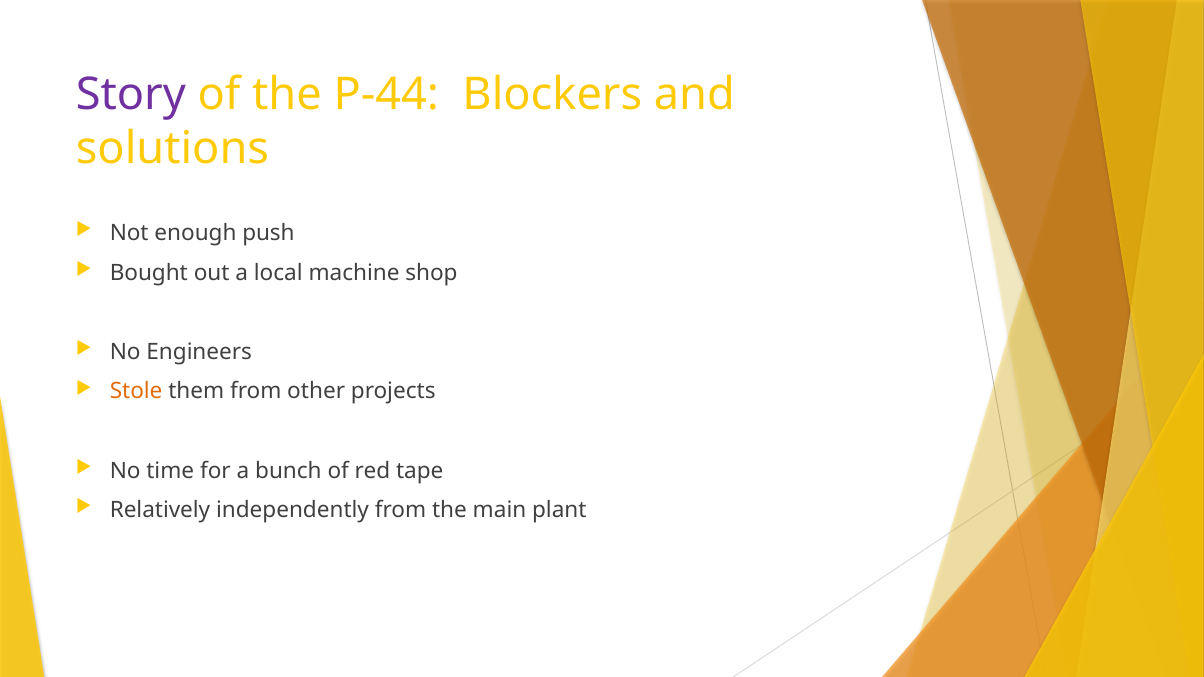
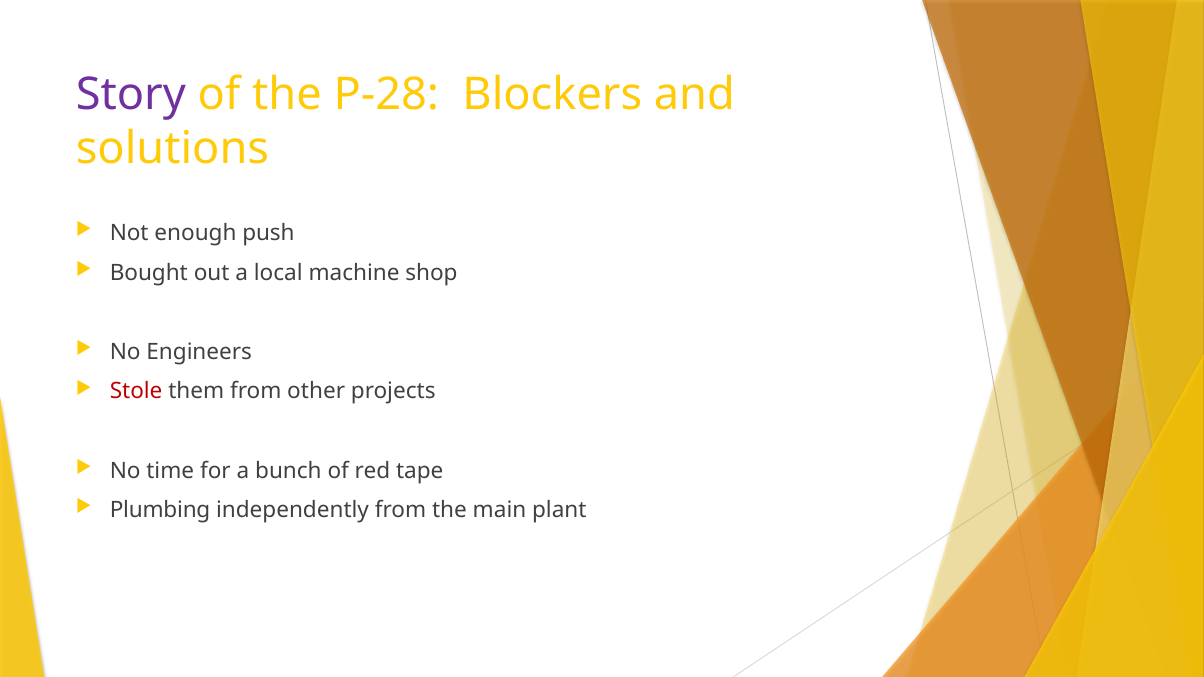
P-44: P-44 -> P-28
Stole colour: orange -> red
Relatively: Relatively -> Plumbing
